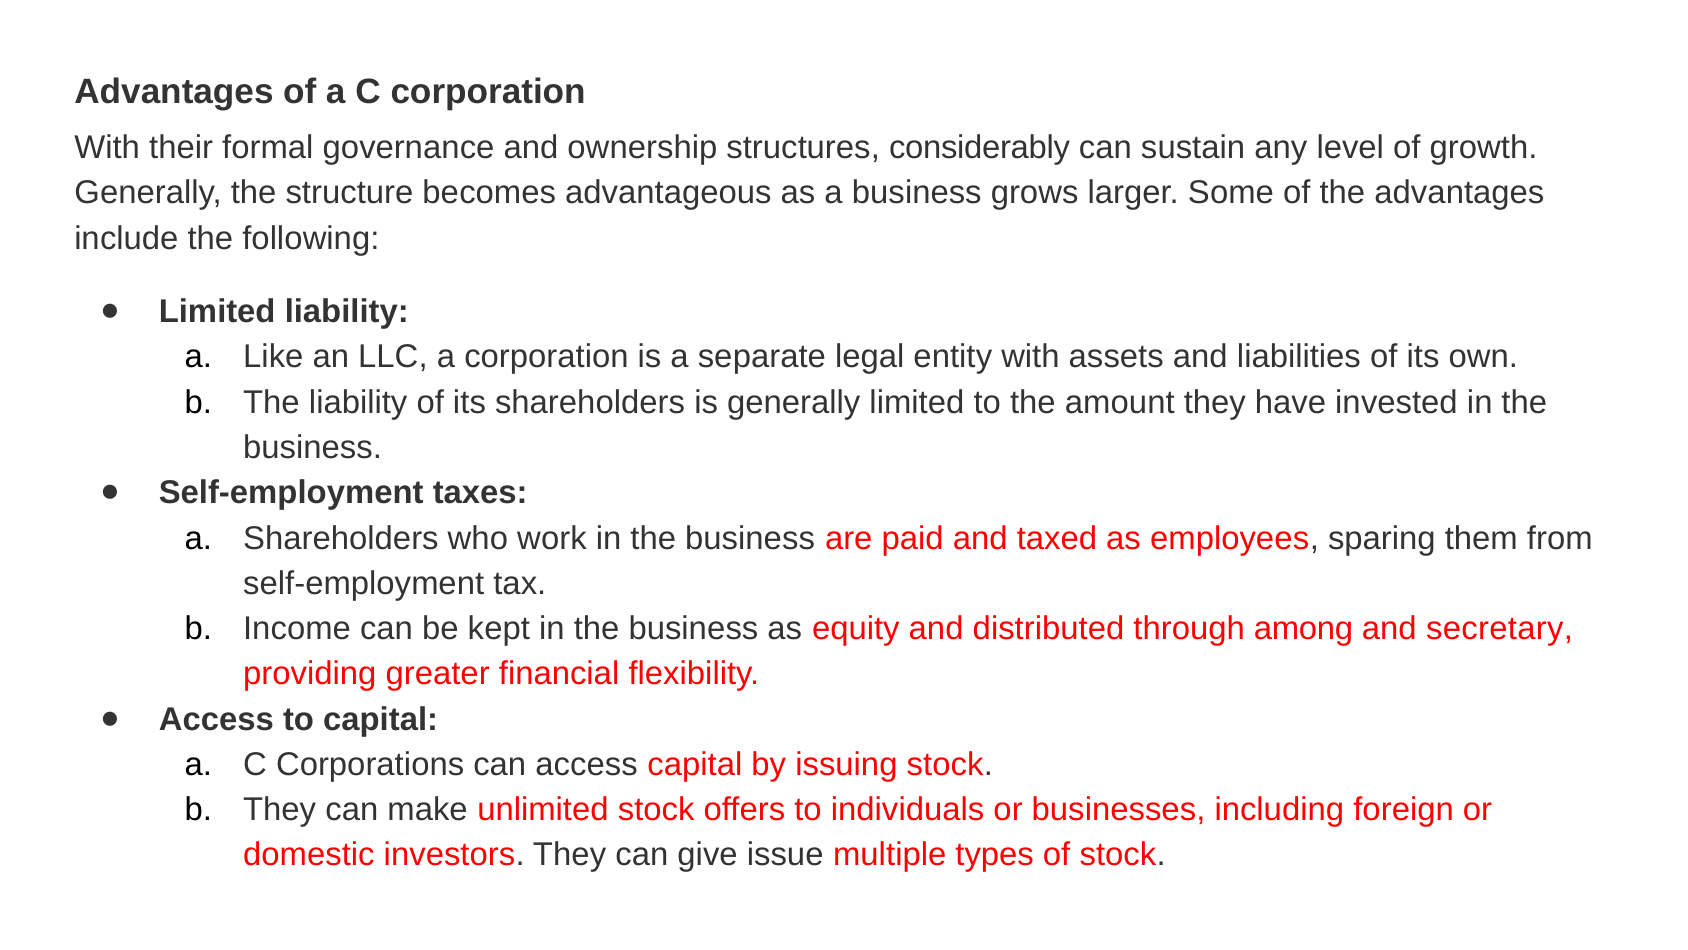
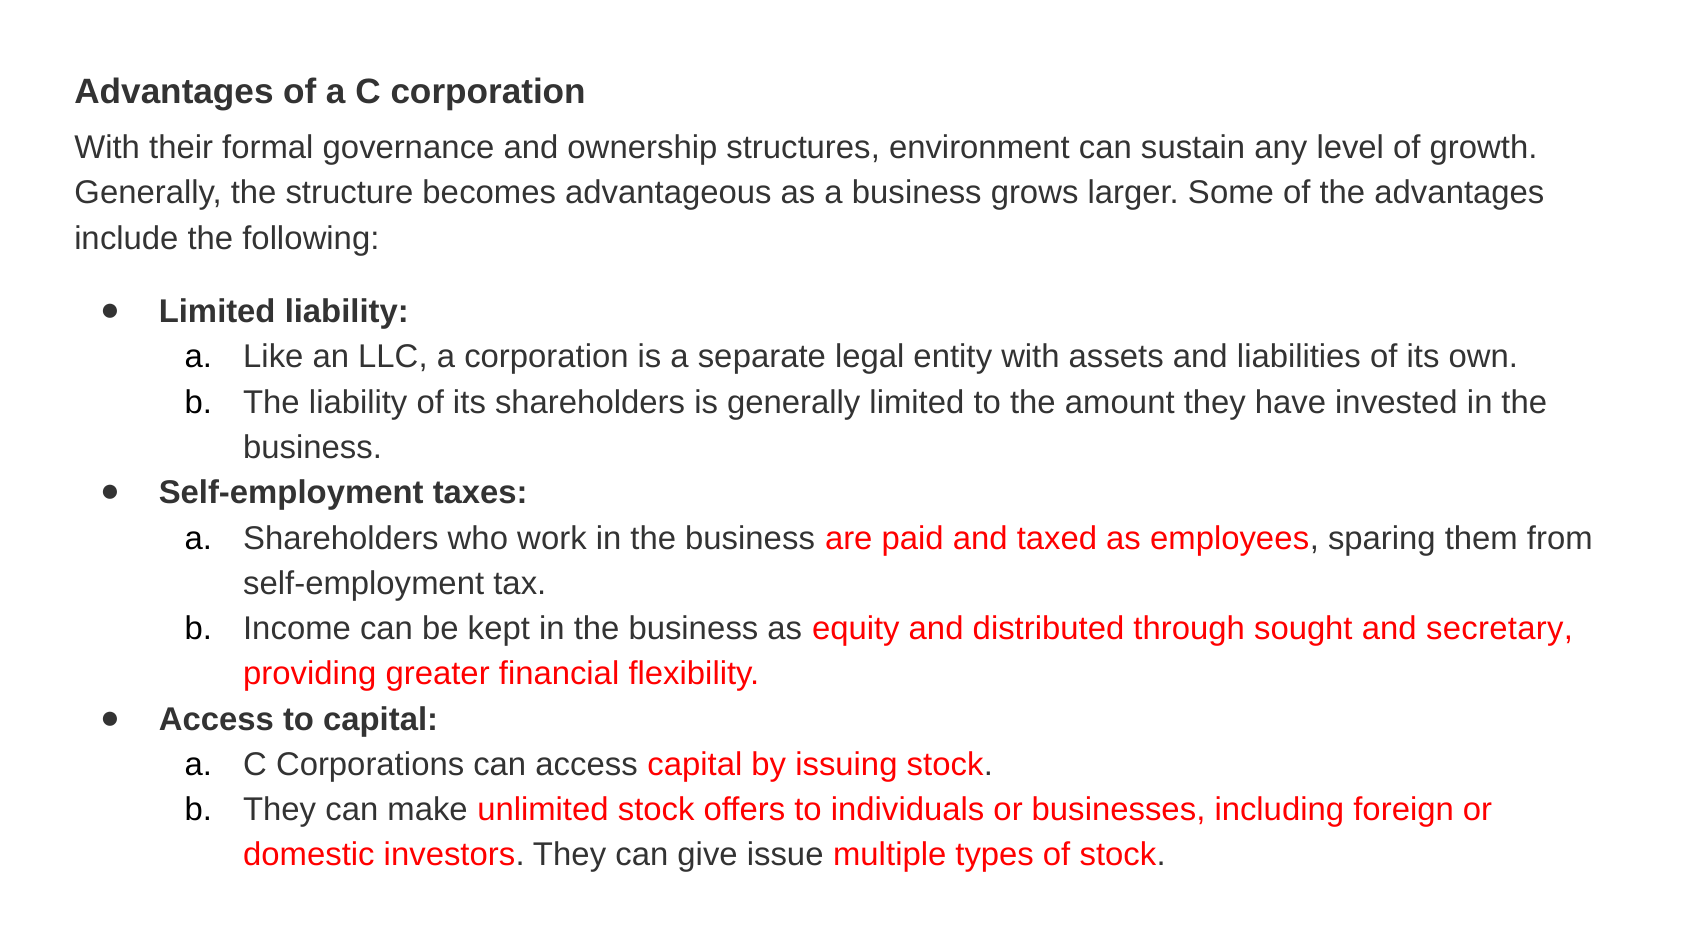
considerably: considerably -> environment
among: among -> sought
